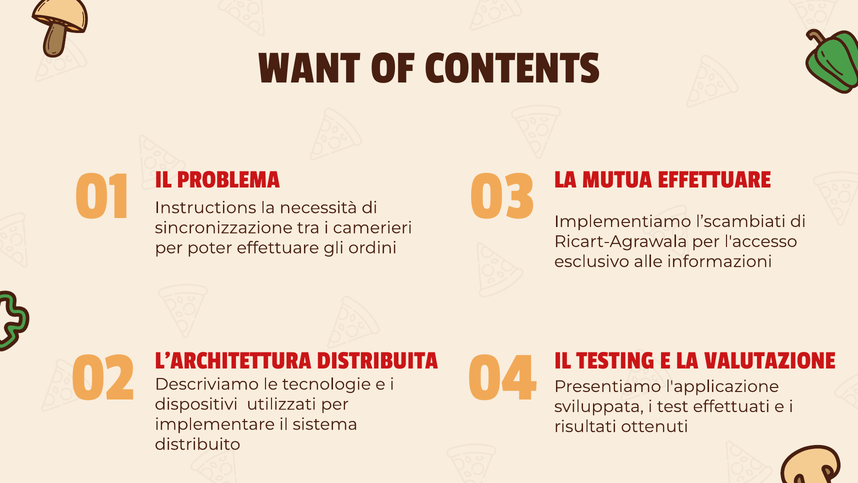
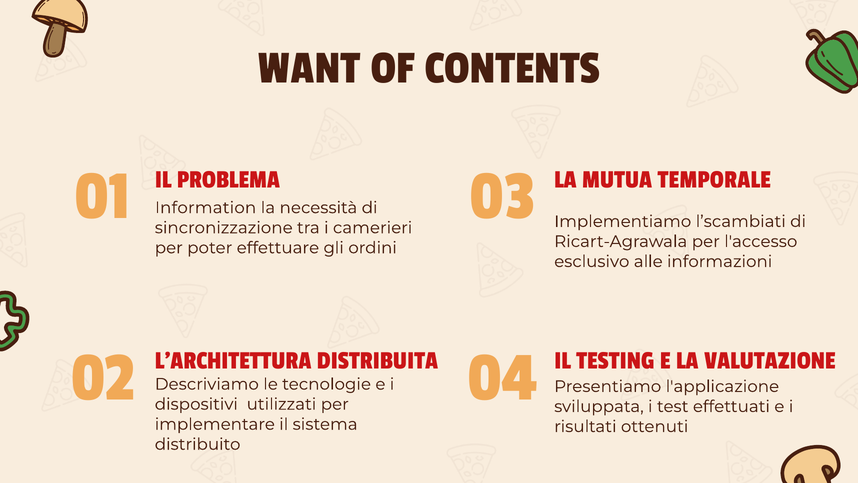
MUTUA EFFETTUARE: EFFETTUARE -> TEMPORALE
Instructions: Instructions -> Information
